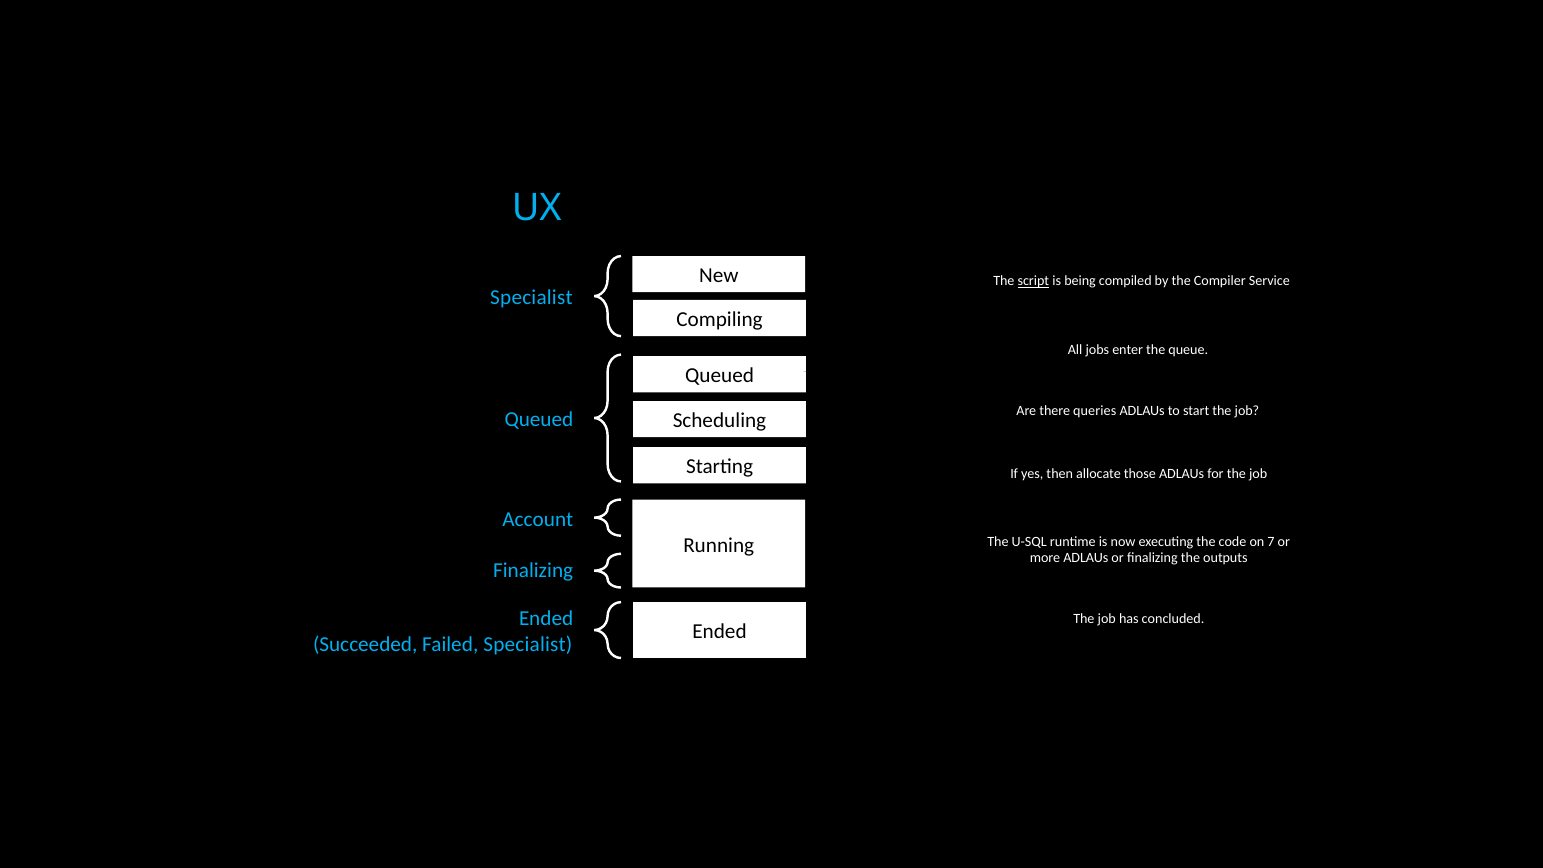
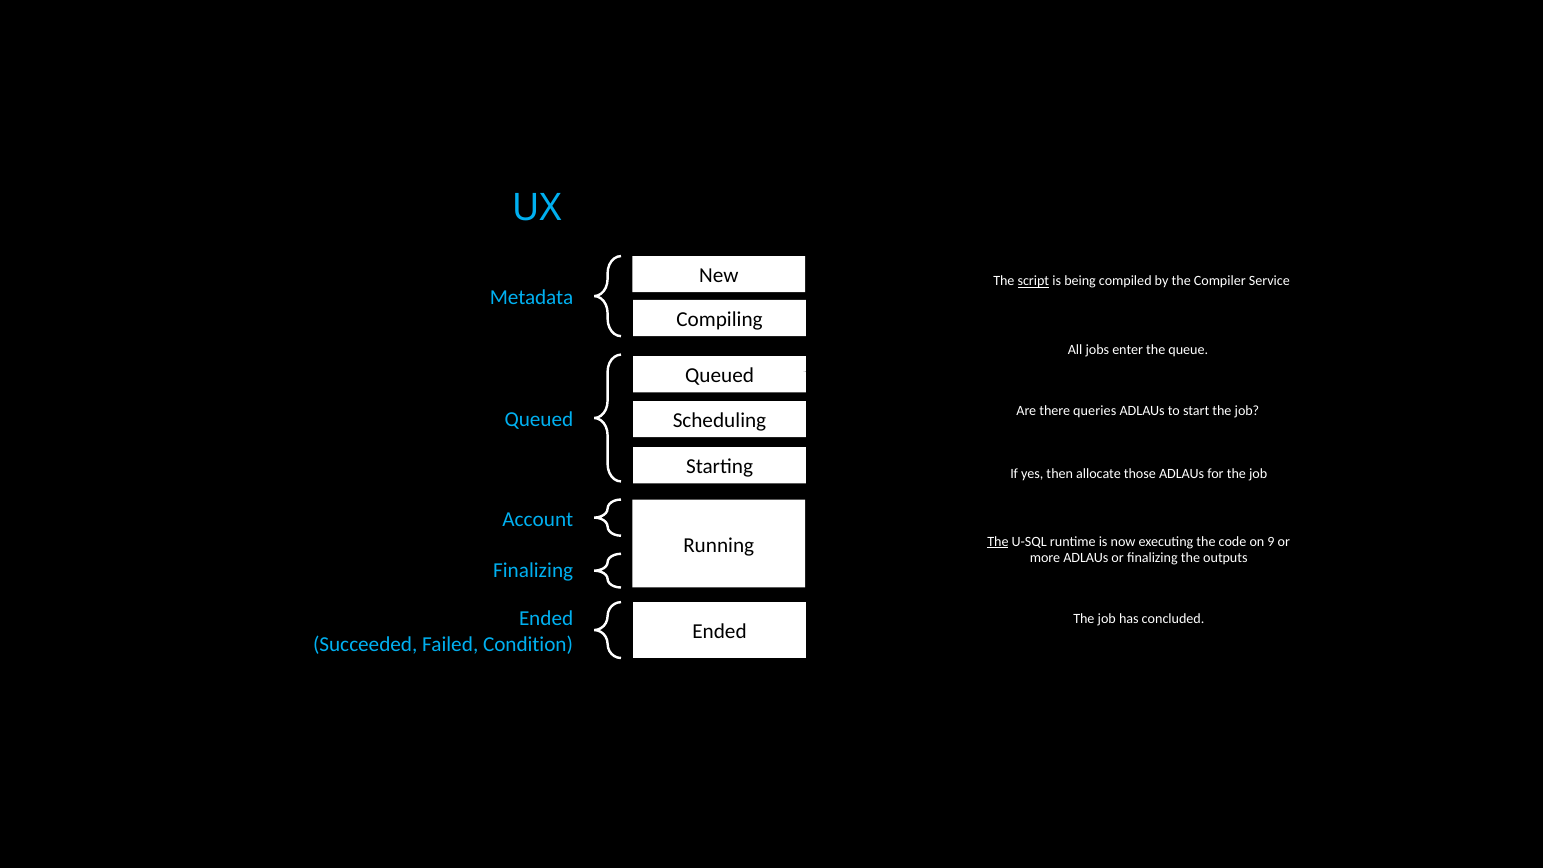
Specialist at (531, 298): Specialist -> Metadata
The at (998, 541) underline: none -> present
7: 7 -> 9
Failed Specialist: Specialist -> Condition
